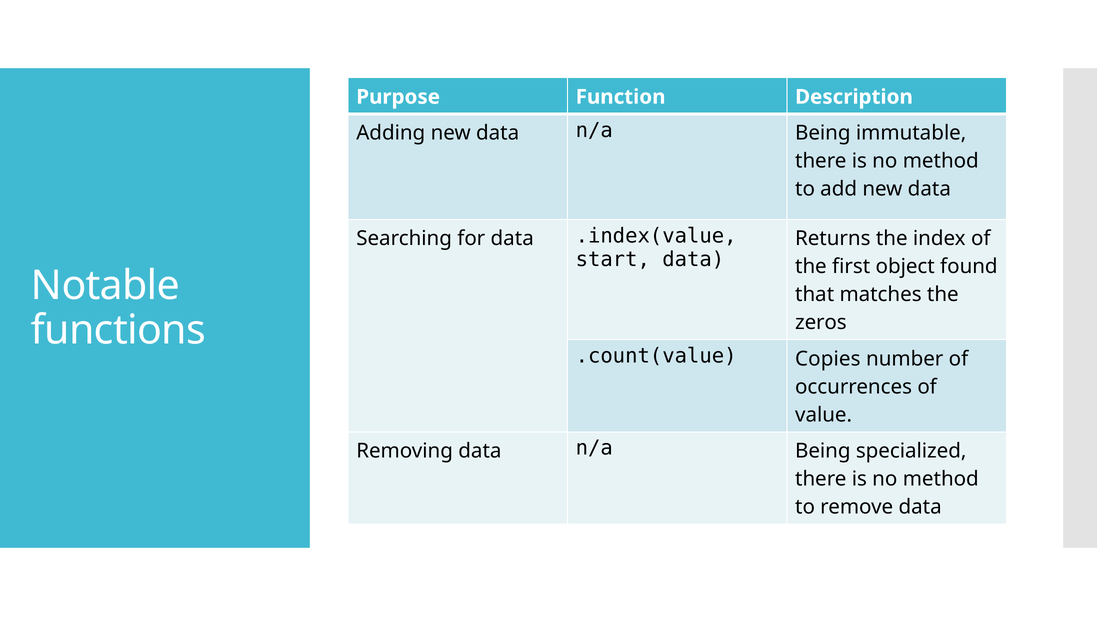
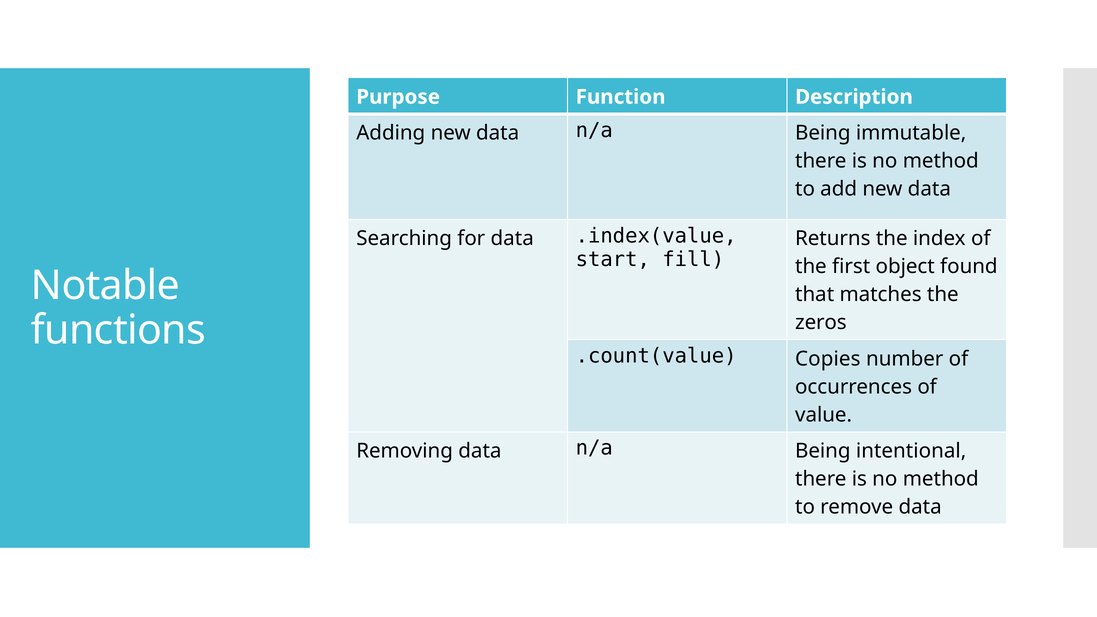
start data: data -> fill
specialized: specialized -> intentional
